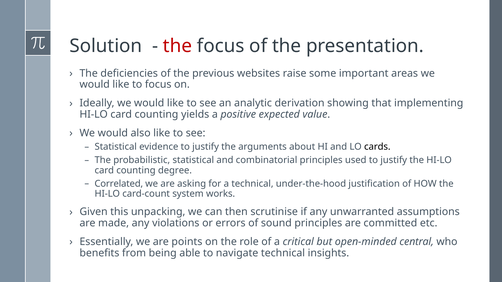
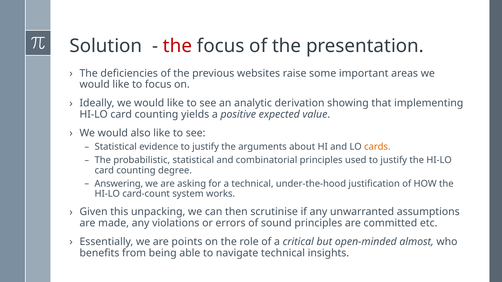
cards colour: black -> orange
Correlated: Correlated -> Answering
central: central -> almost
